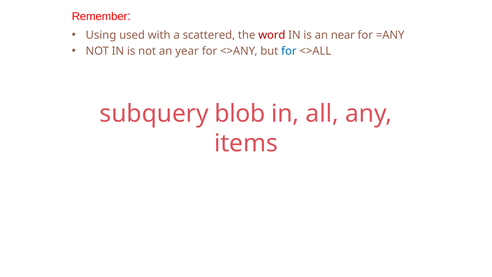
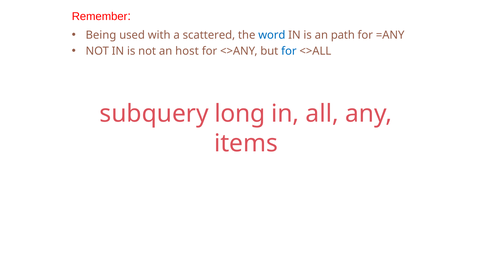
Using: Using -> Being
word colour: red -> blue
near: near -> path
year: year -> host
blob: blob -> long
